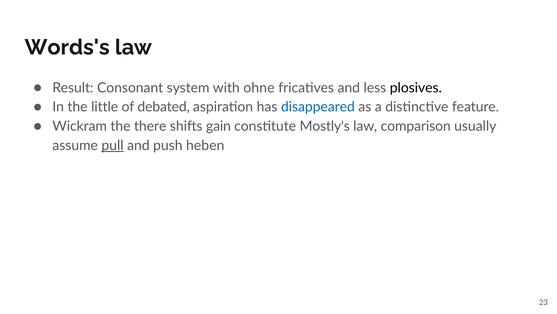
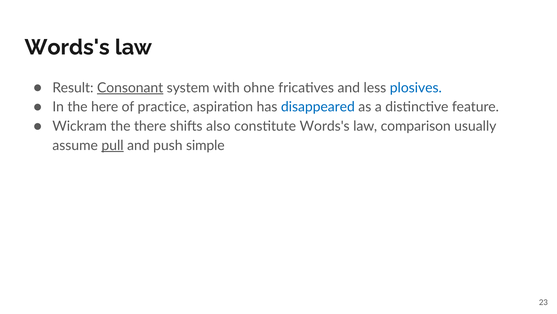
Consonant underline: none -> present
plosives colour: black -> blue
little: little -> here
debated: debated -> practice
gain: gain -> also
constitute Mostly's: Mostly's -> Words's
heben: heben -> simple
